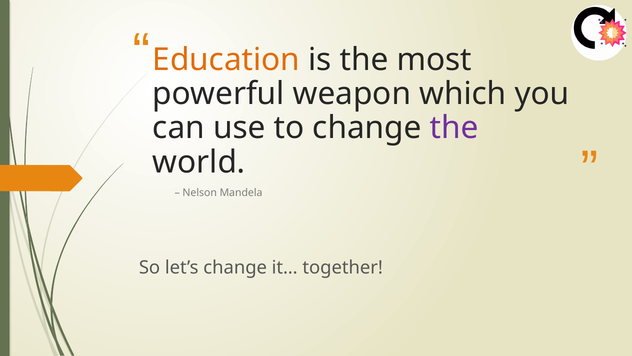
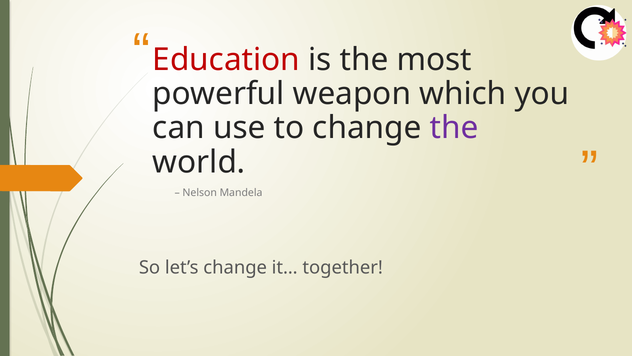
Education colour: orange -> red
